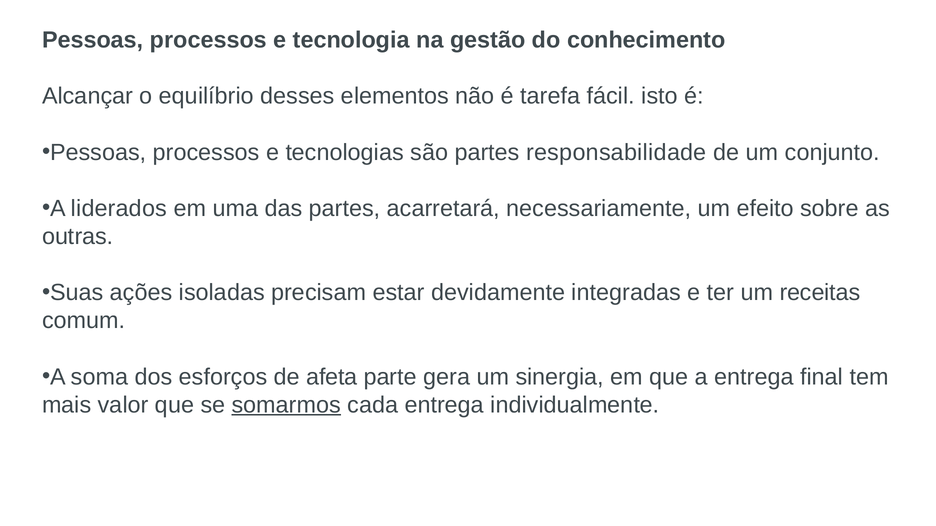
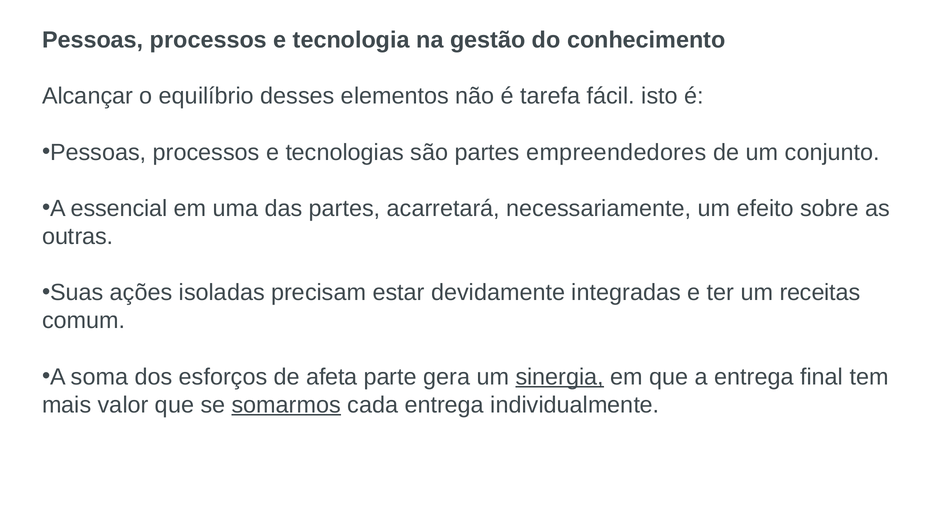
responsabilidade: responsabilidade -> empreendedores
liderados: liderados -> essencial
sinergia underline: none -> present
